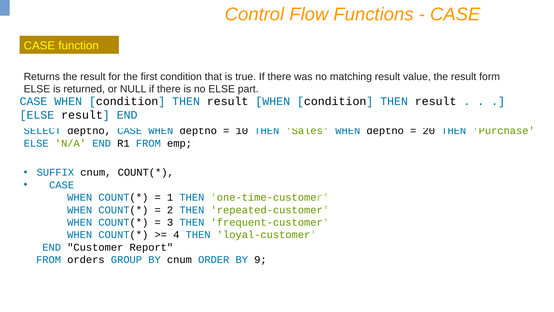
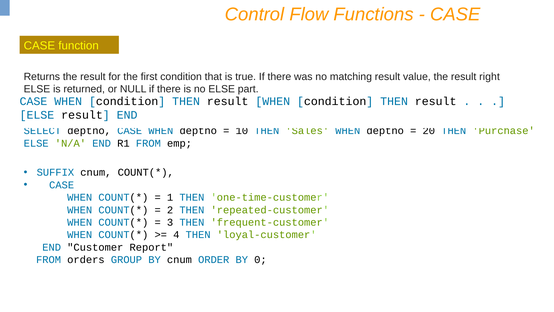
form: form -> right
9: 9 -> 0
